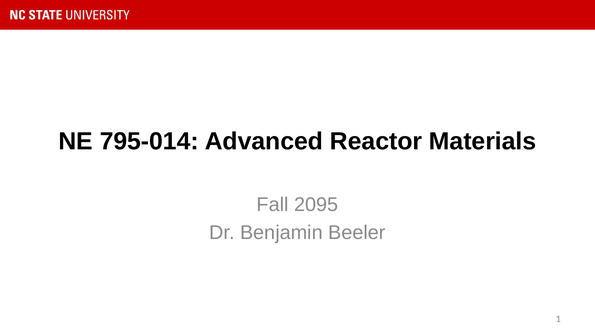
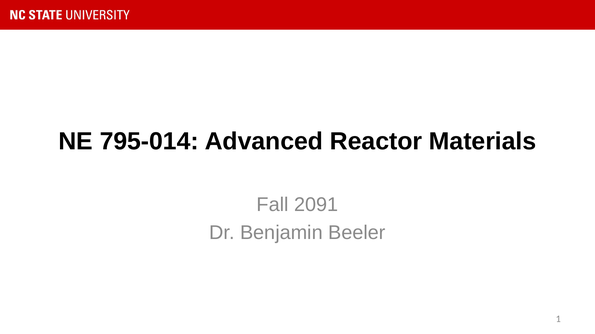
2095: 2095 -> 2091
